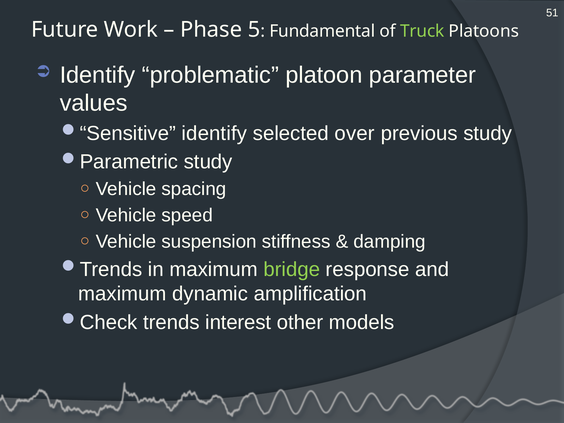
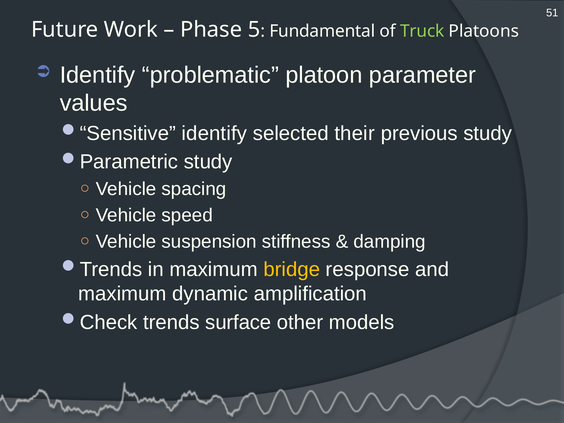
over: over -> their
bridge colour: light green -> yellow
interest: interest -> surface
